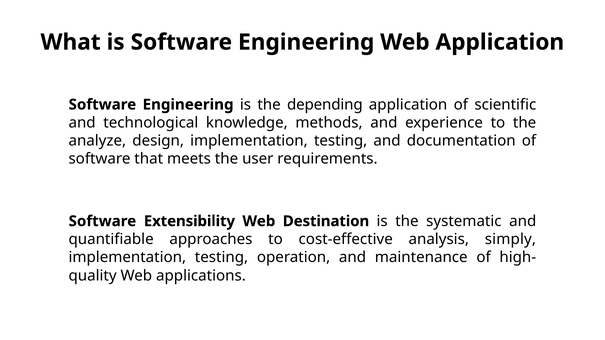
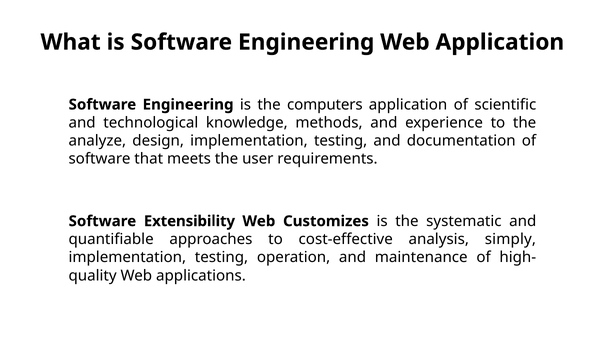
depending: depending -> computers
Destination: Destination -> Customizes
